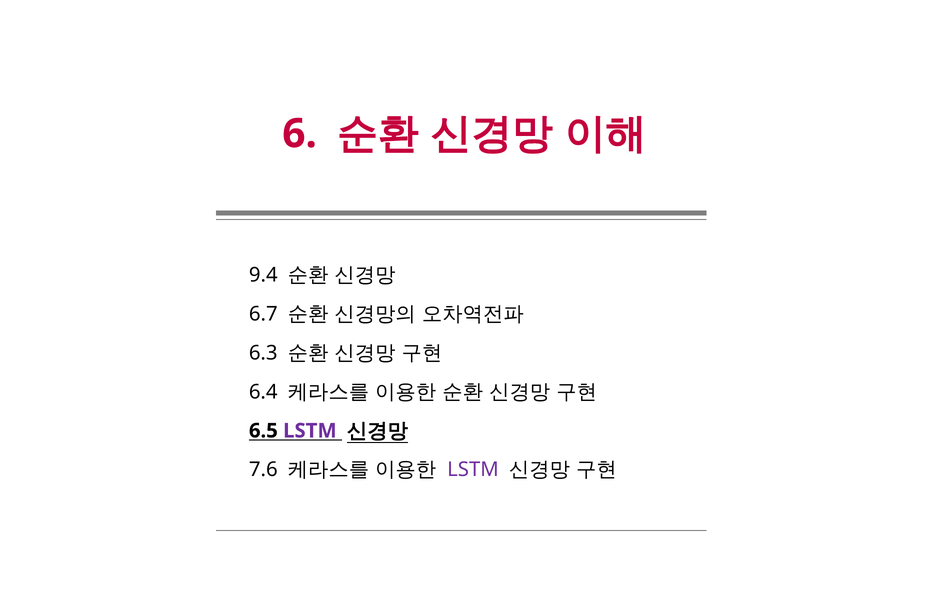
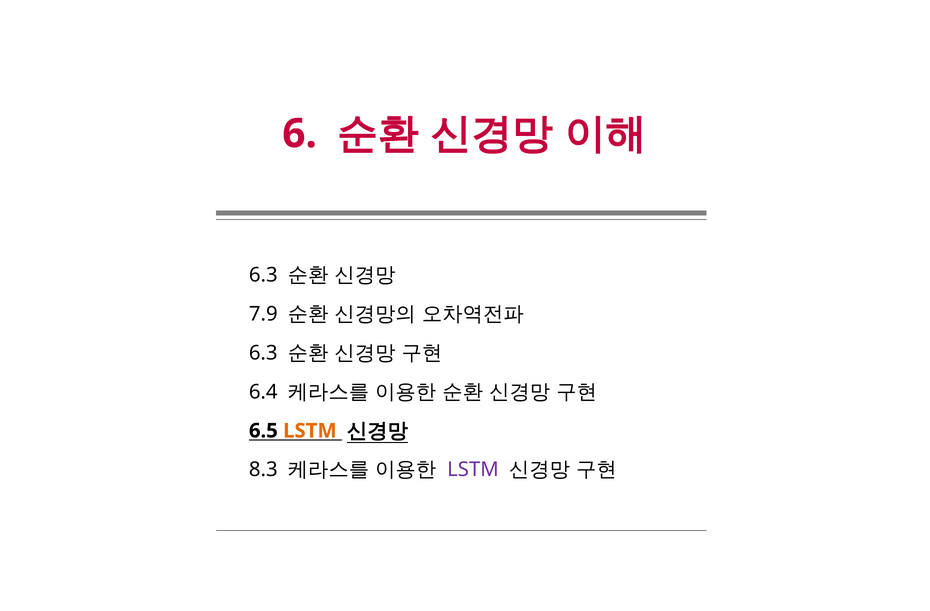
9.4 at (263, 275): 9.4 -> 6.3
6.7: 6.7 -> 7.9
LSTM at (310, 431) colour: purple -> orange
7.6: 7.6 -> 8.3
